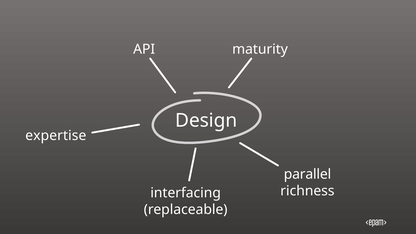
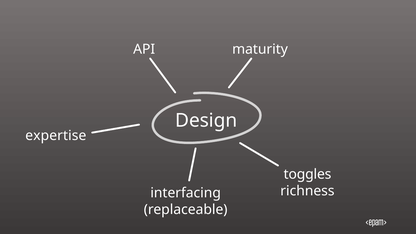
parallel: parallel -> toggles
